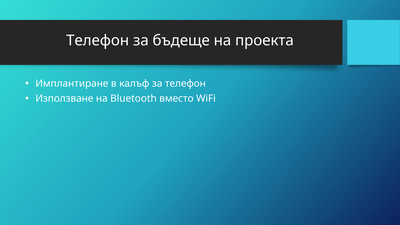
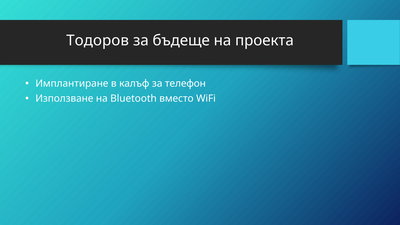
Телефон at (98, 40): Телефон -> Тодоров
